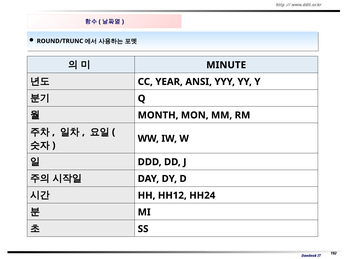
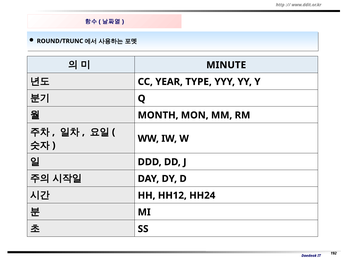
ANSI: ANSI -> TYPE
